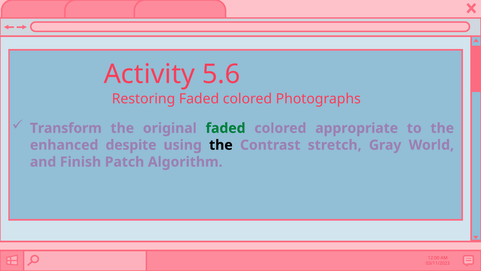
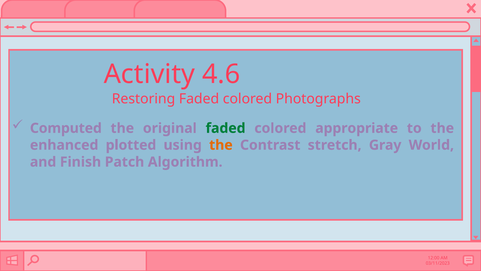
5.6: 5.6 -> 4.6
Transform: Transform -> Computed
despite: despite -> plotted
the at (221, 145) colour: black -> orange
